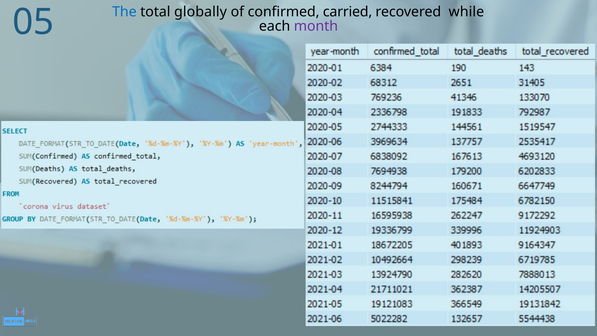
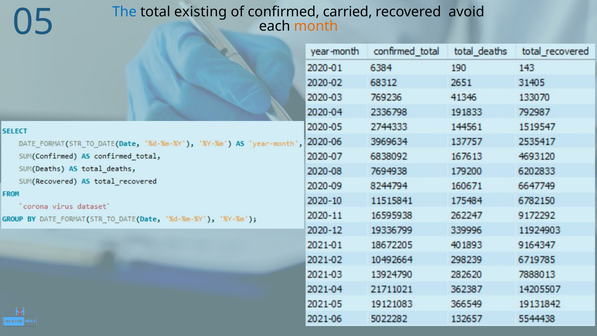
globally: globally -> existing
while: while -> avoid
month colour: purple -> orange
